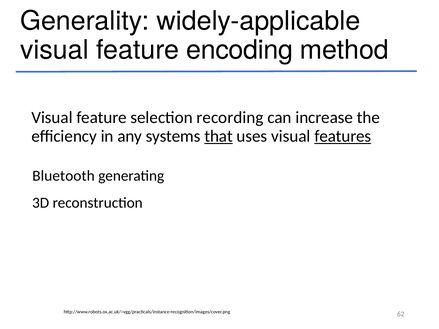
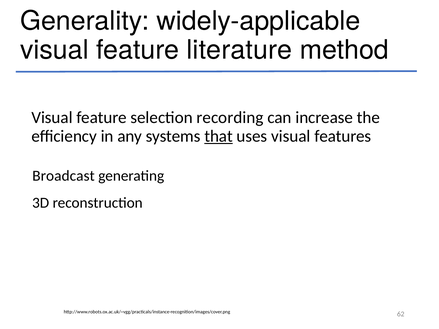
encoding: encoding -> literature
features underline: present -> none
Bluetooth: Bluetooth -> Broadcast
